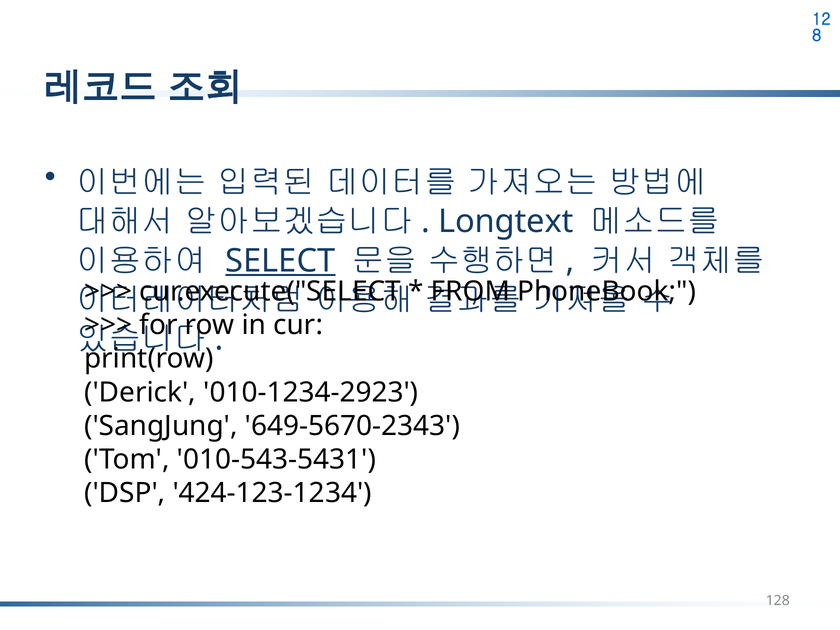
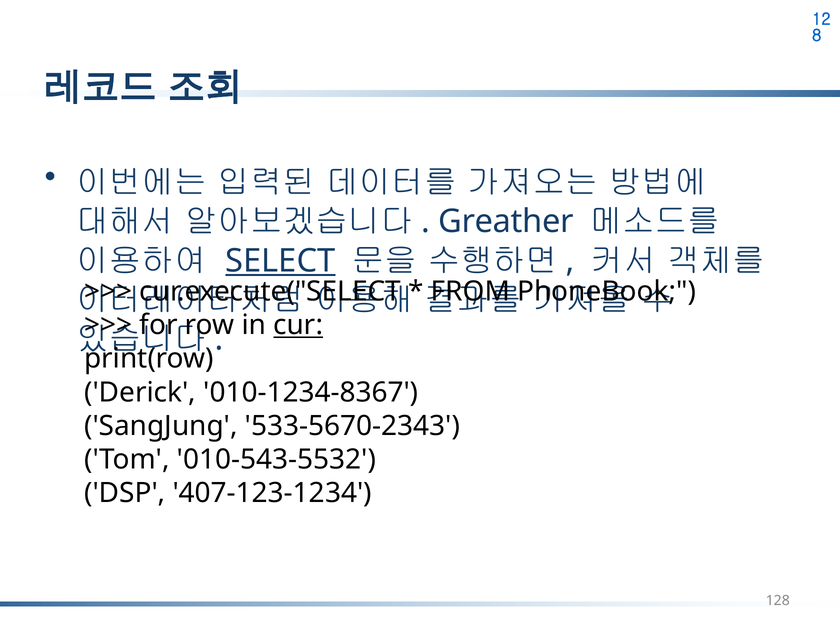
Longtext: Longtext -> Greather
cur underline: none -> present
010-1234-2923: 010-1234-2923 -> 010-1234-8367
649-5670-2343: 649-5670-2343 -> 533-5670-2343
010-543-5431: 010-543-5431 -> 010-543-5532
424-123-1234: 424-123-1234 -> 407-123-1234
